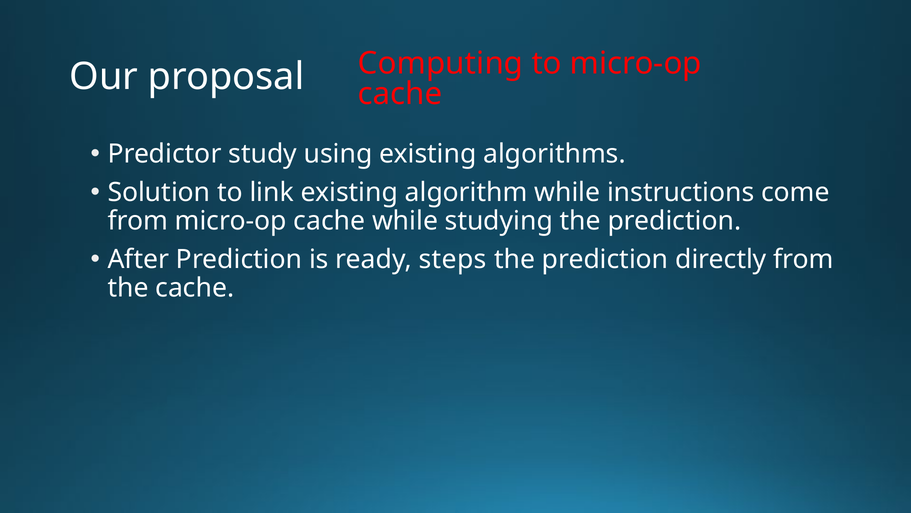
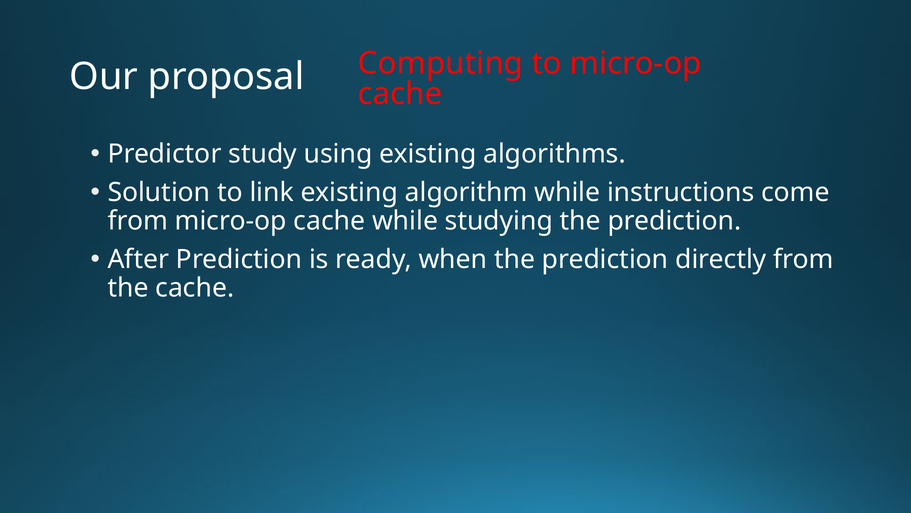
steps: steps -> when
